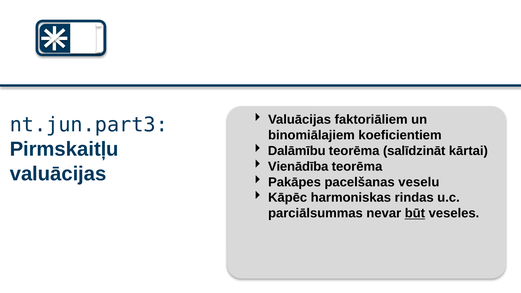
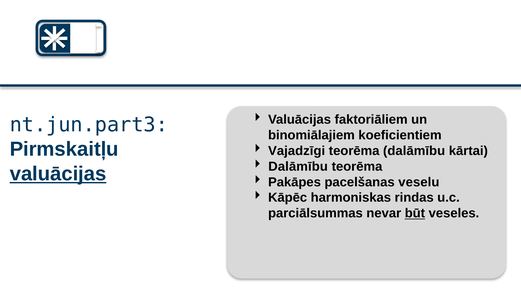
Dalāmību: Dalāmību -> Vajadzīgi
teorēma salīdzināt: salīdzināt -> dalāmību
Vienādība at (298, 166): Vienādība -> Dalāmību
valuācijas at (58, 174) underline: none -> present
